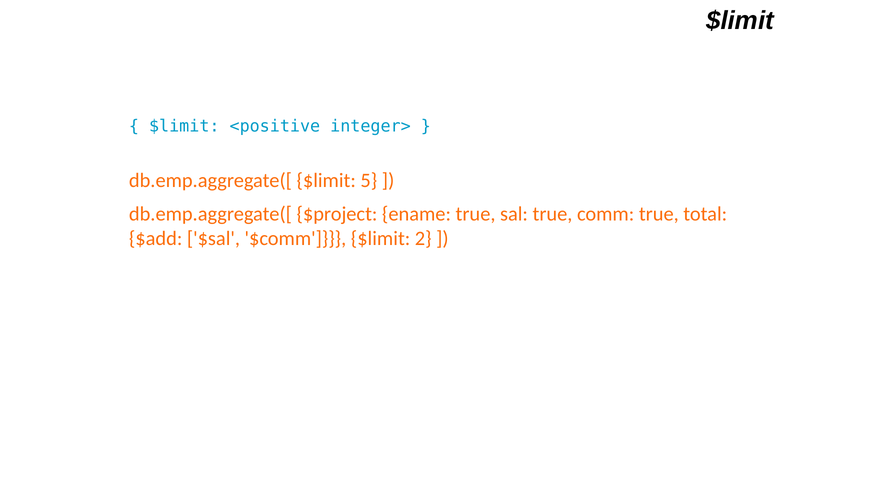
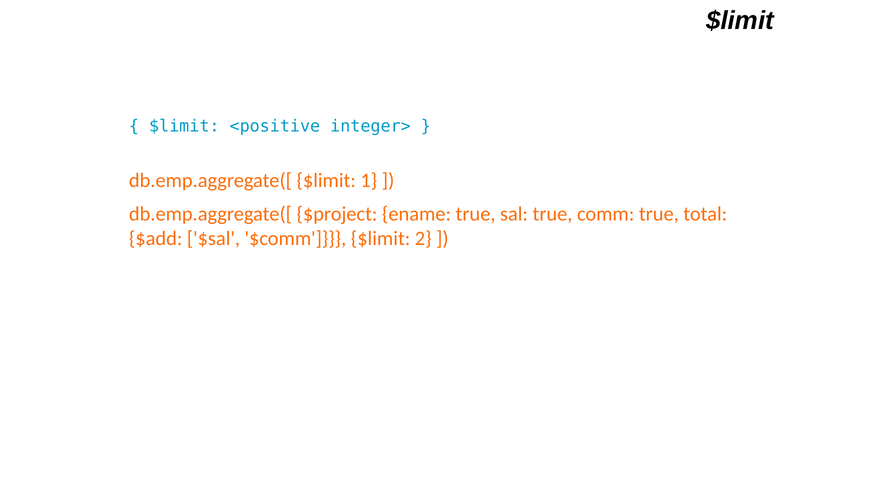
5: 5 -> 1
